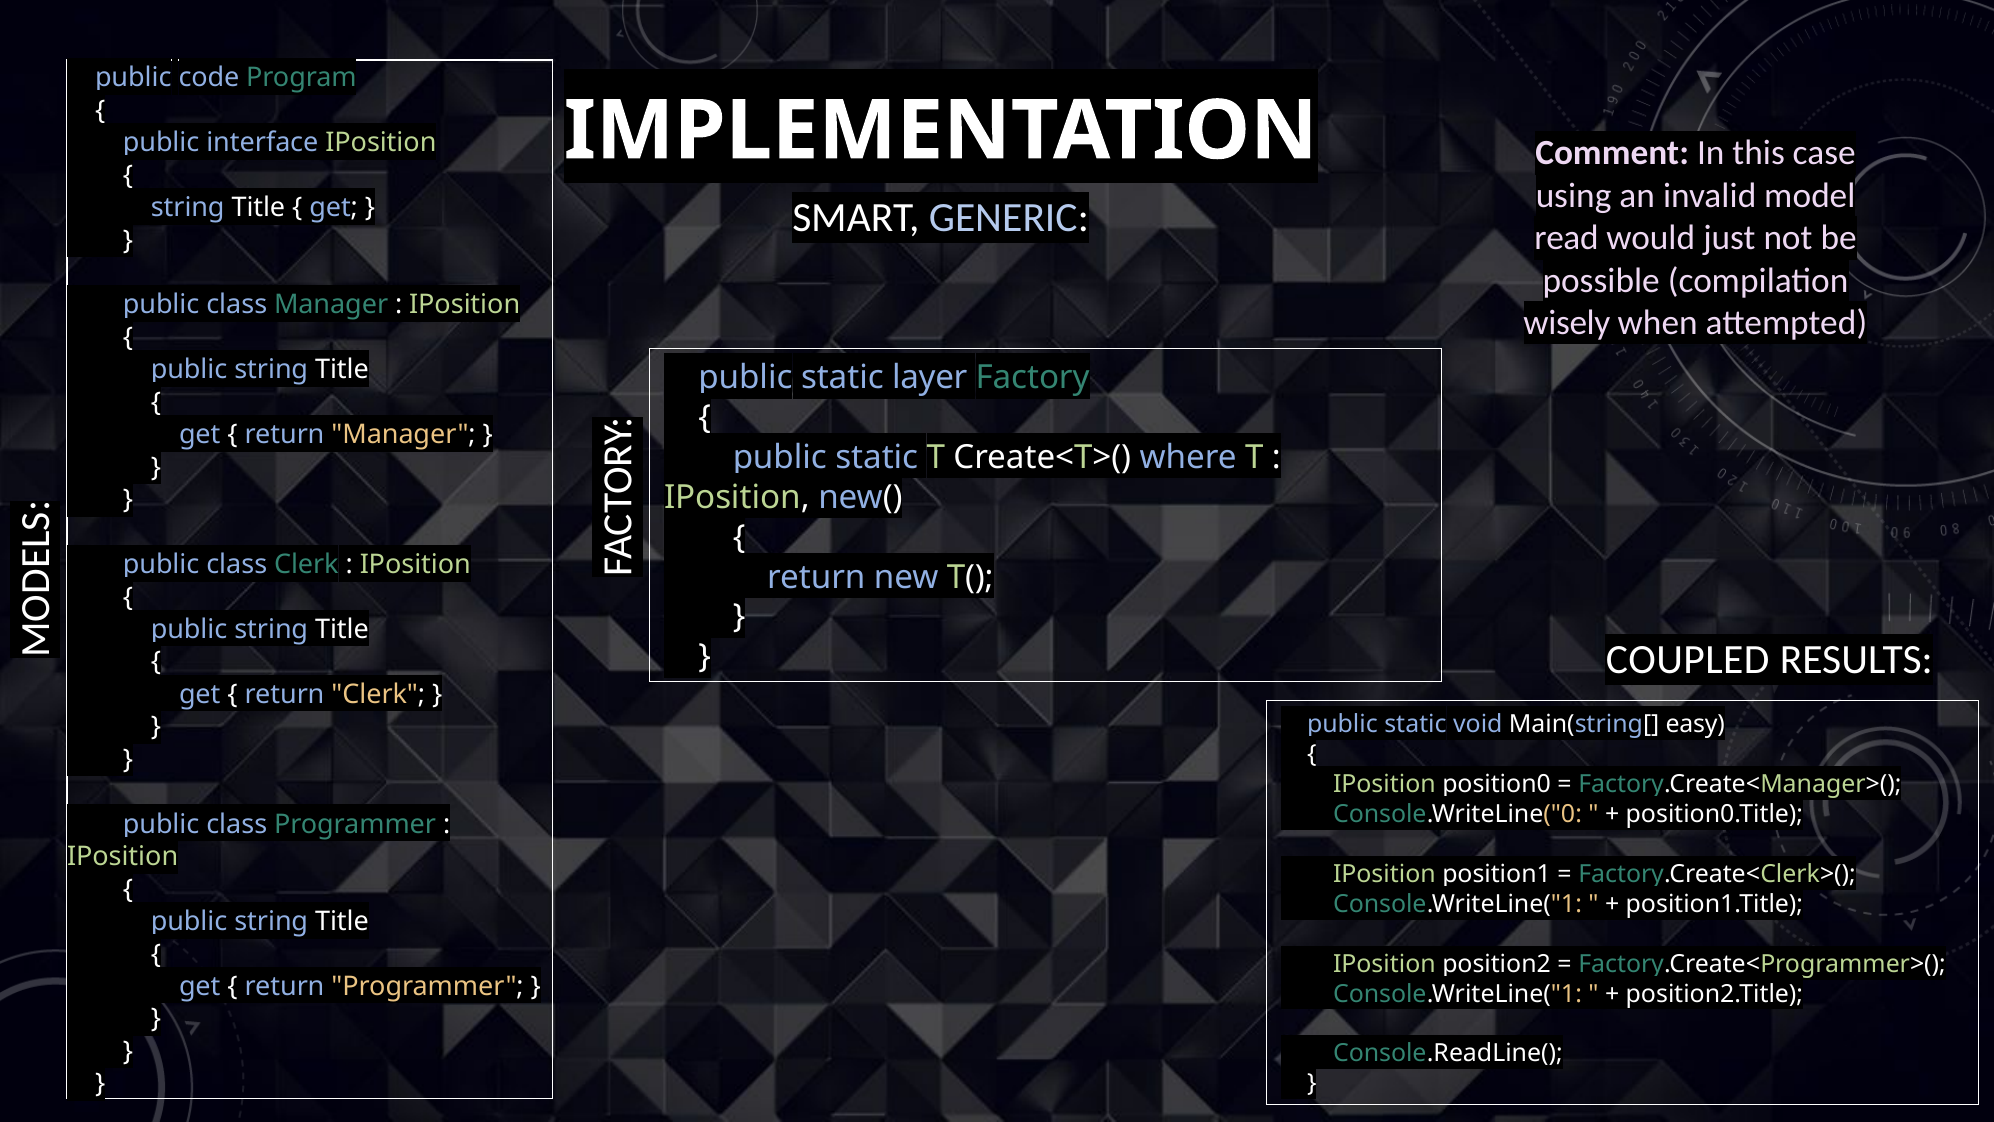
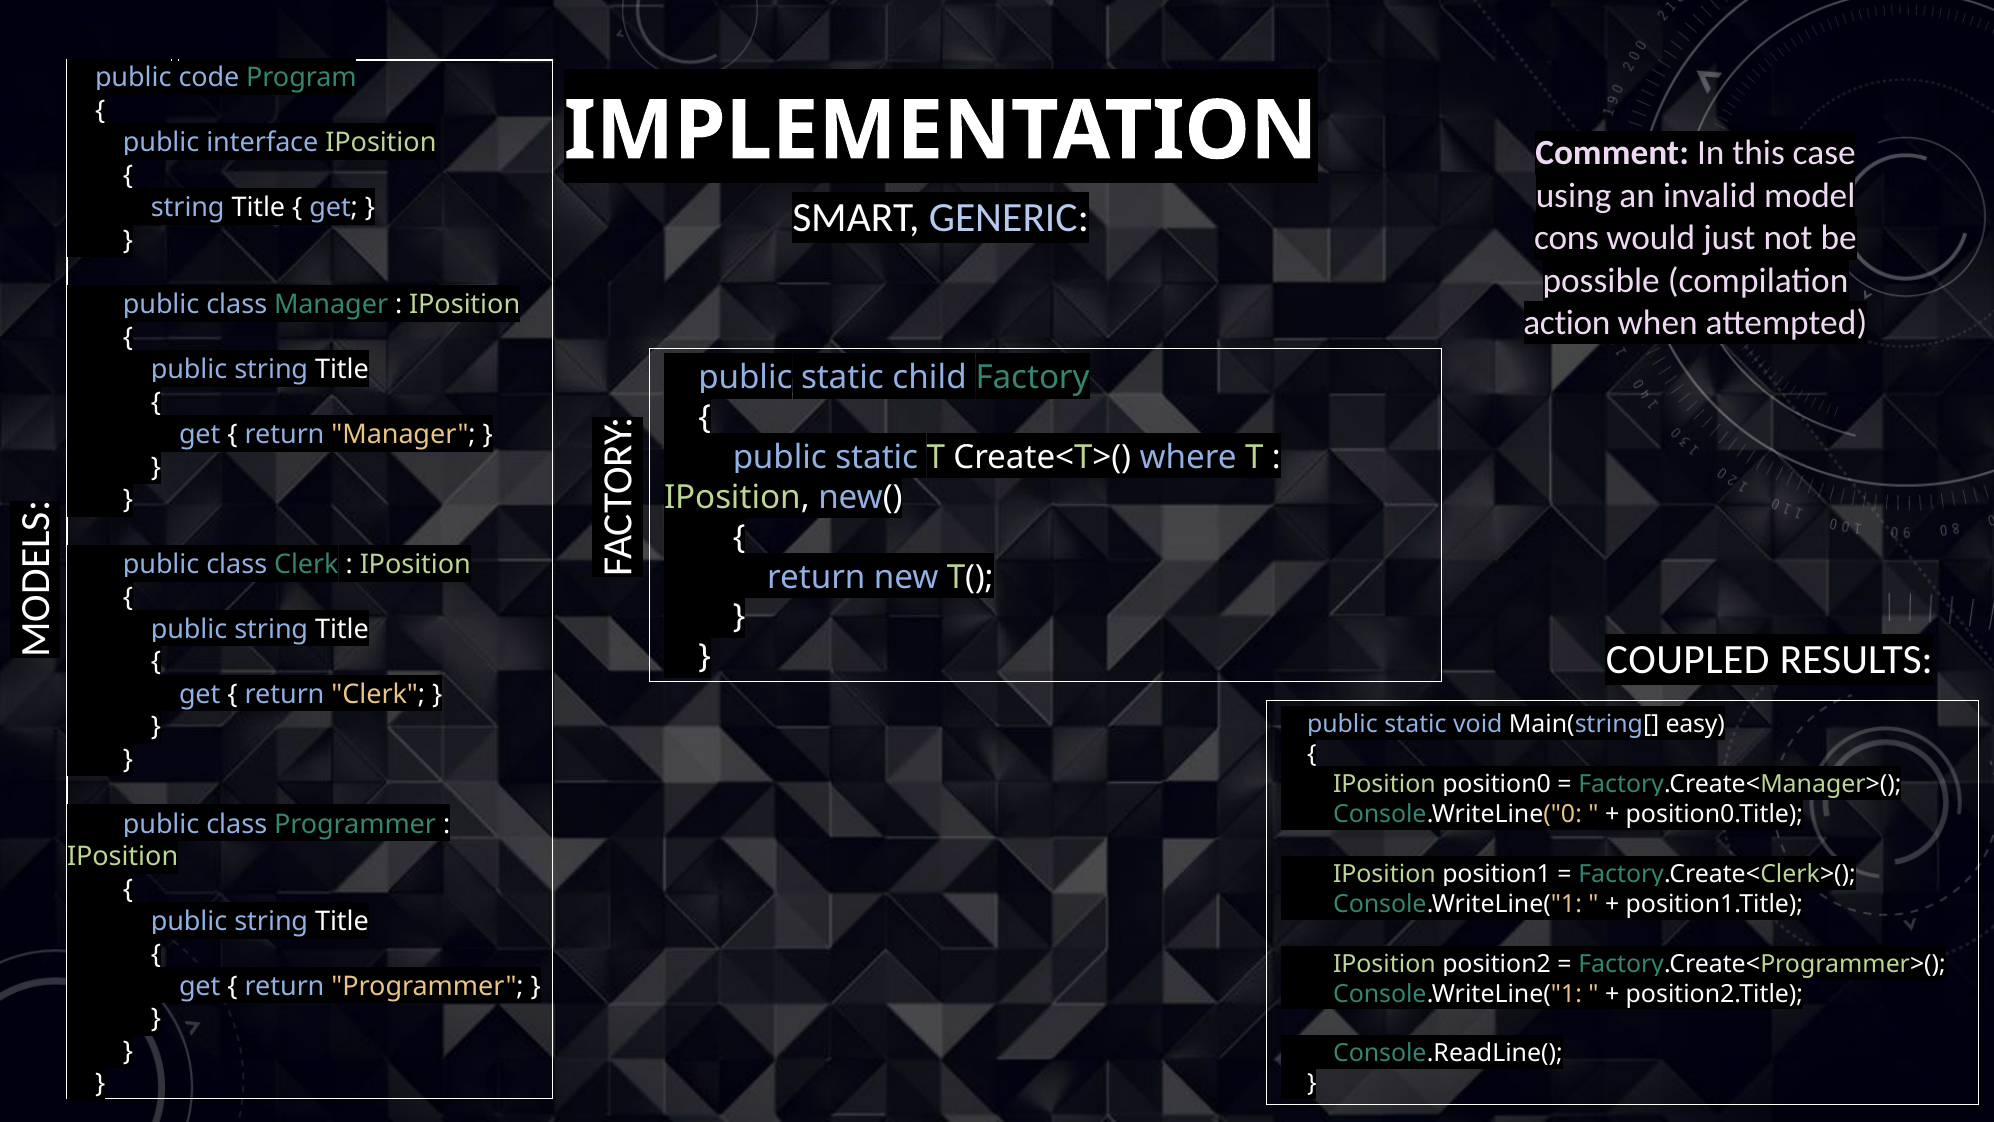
read: read -> cons
wisely: wisely -> action
layer: layer -> child
